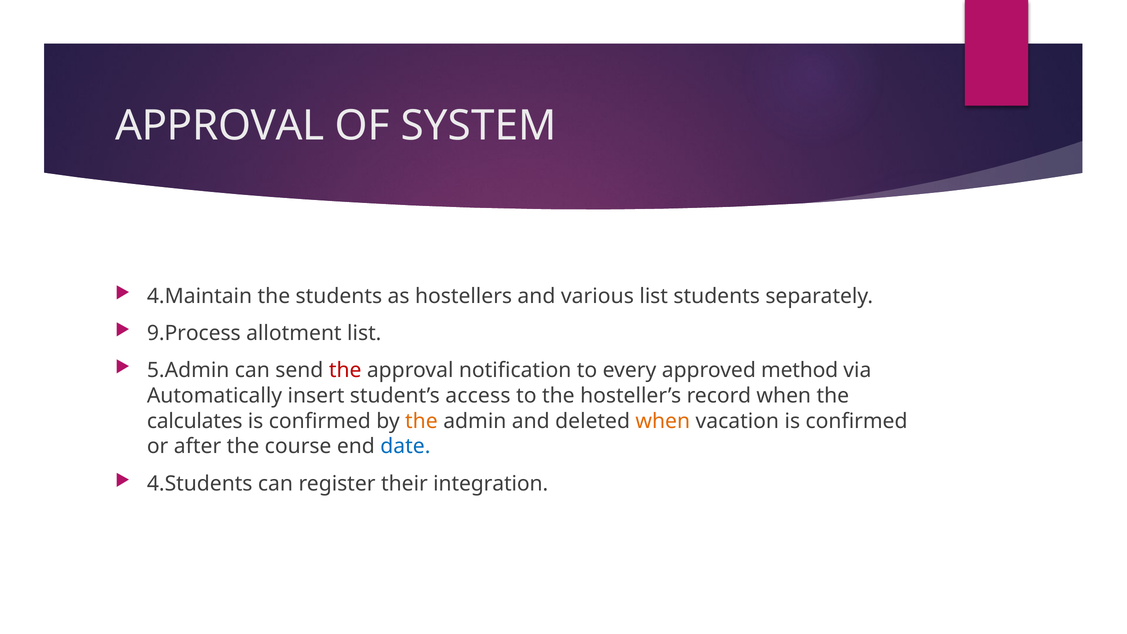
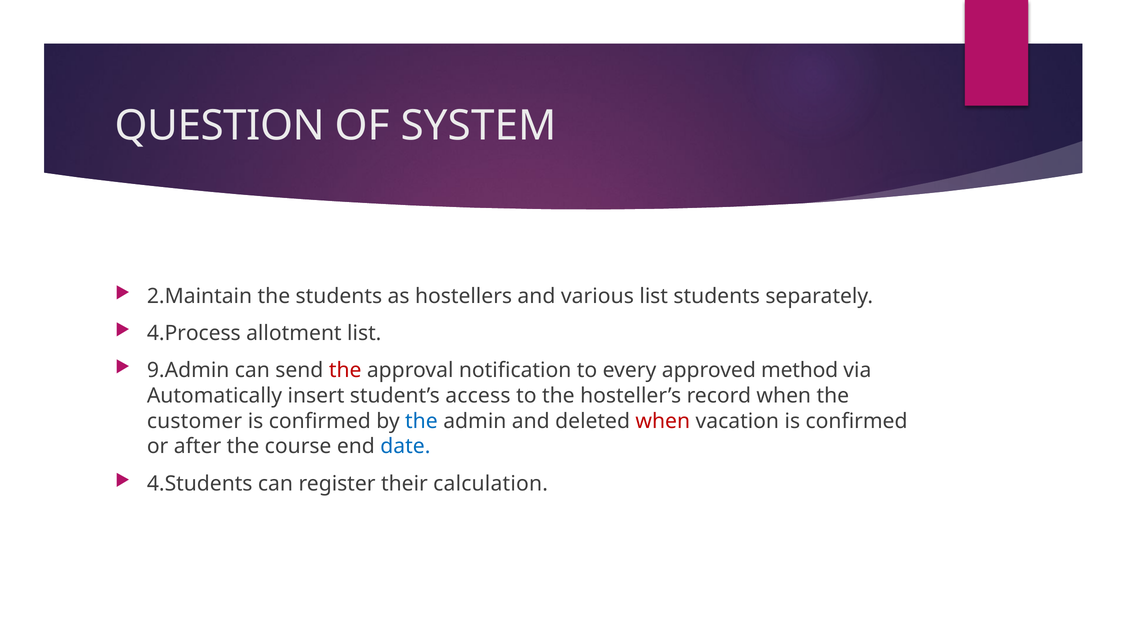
APPROVAL at (220, 126): APPROVAL -> QUESTION
4.Maintain: 4.Maintain -> 2.Maintain
9.Process: 9.Process -> 4.Process
5.Admin: 5.Admin -> 9.Admin
calculates: calculates -> customer
the at (421, 421) colour: orange -> blue
when at (663, 421) colour: orange -> red
integration: integration -> calculation
